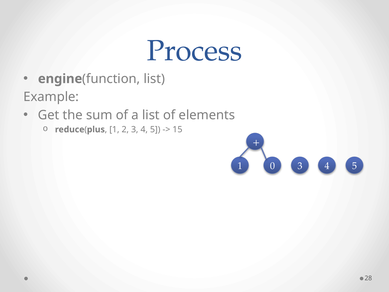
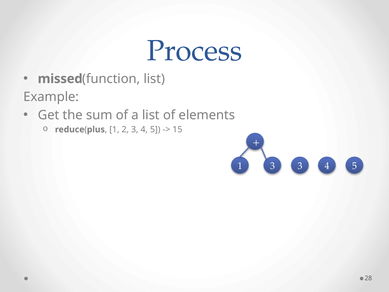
engine: engine -> missed
1 0: 0 -> 3
